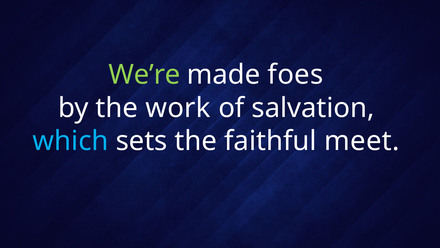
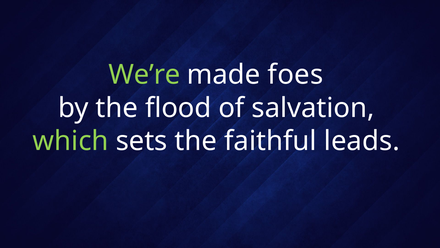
work: work -> flood
which colour: light blue -> light green
meet: meet -> leads
